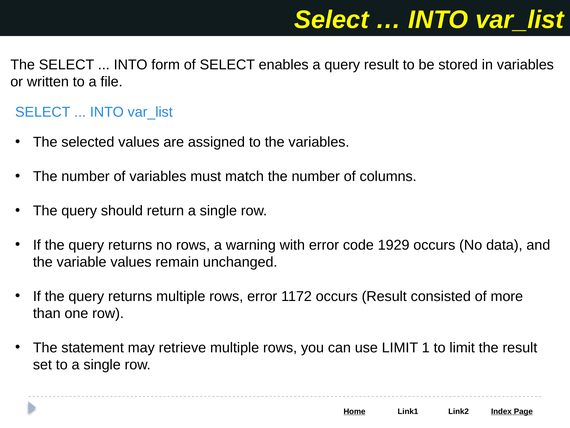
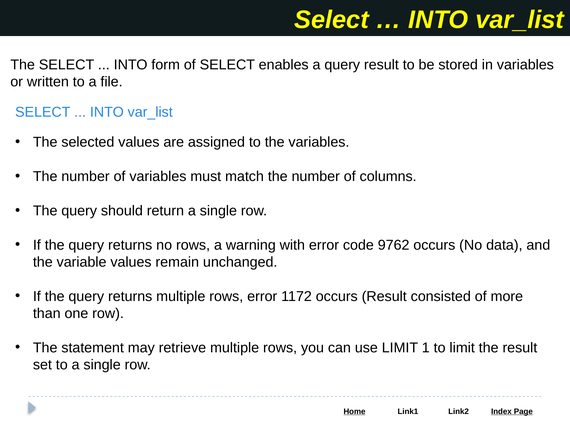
1929: 1929 -> 9762
